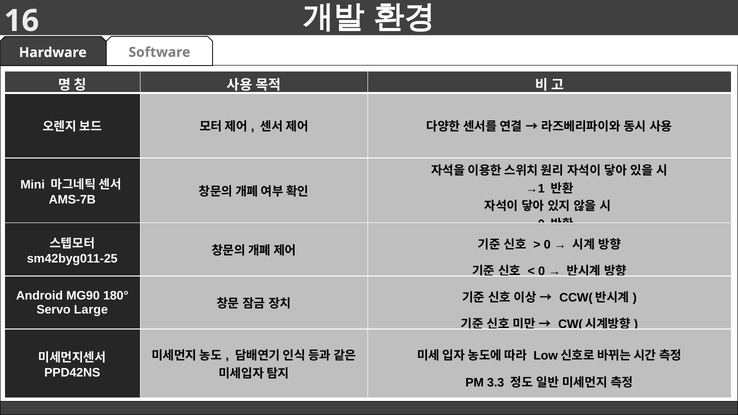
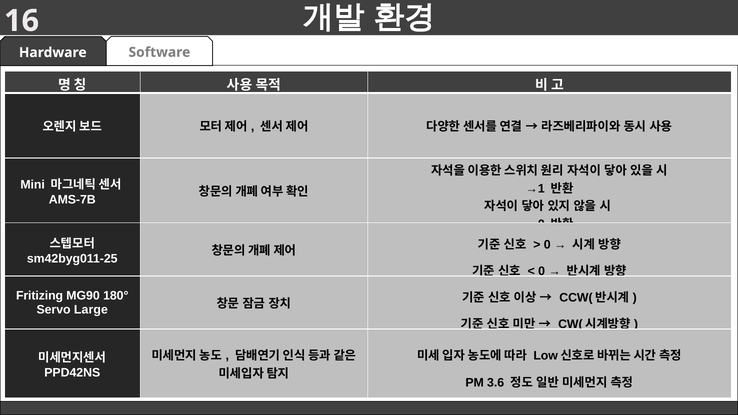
Android: Android -> Fritizing
3.3: 3.3 -> 3.6
